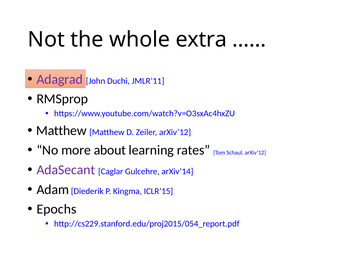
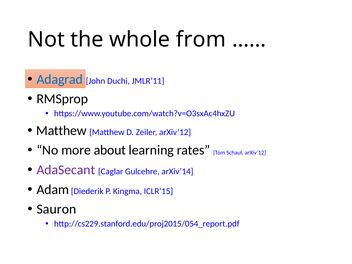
extra: extra -> from
Adagrad colour: purple -> blue
Epochs: Epochs -> Sauron
